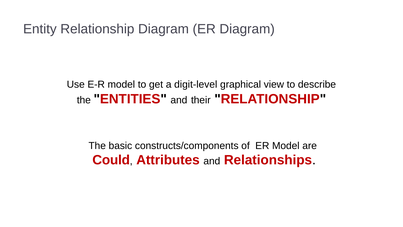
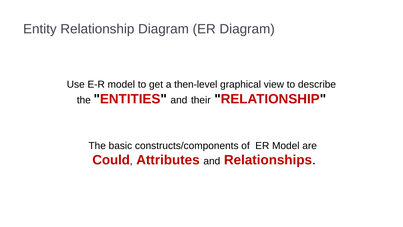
digit-level: digit-level -> then-level
